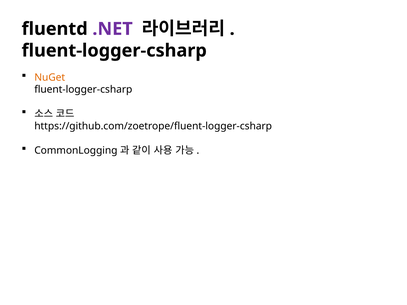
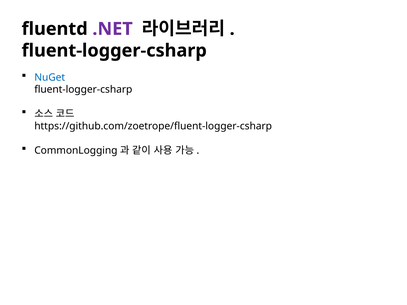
NuGet colour: orange -> blue
